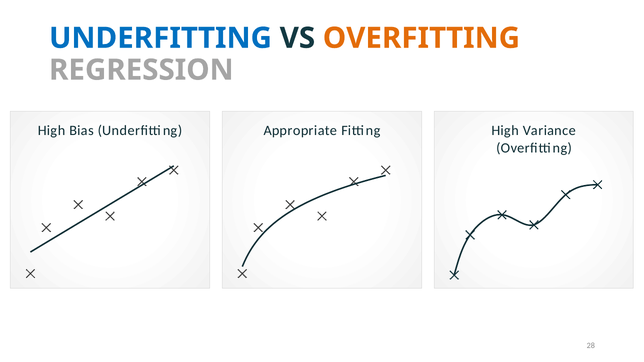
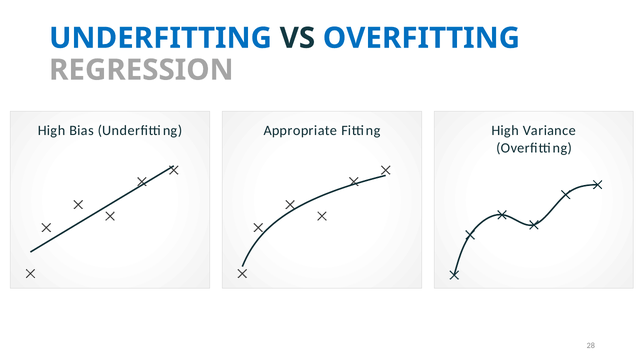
OVERFITTING at (421, 38) colour: orange -> blue
